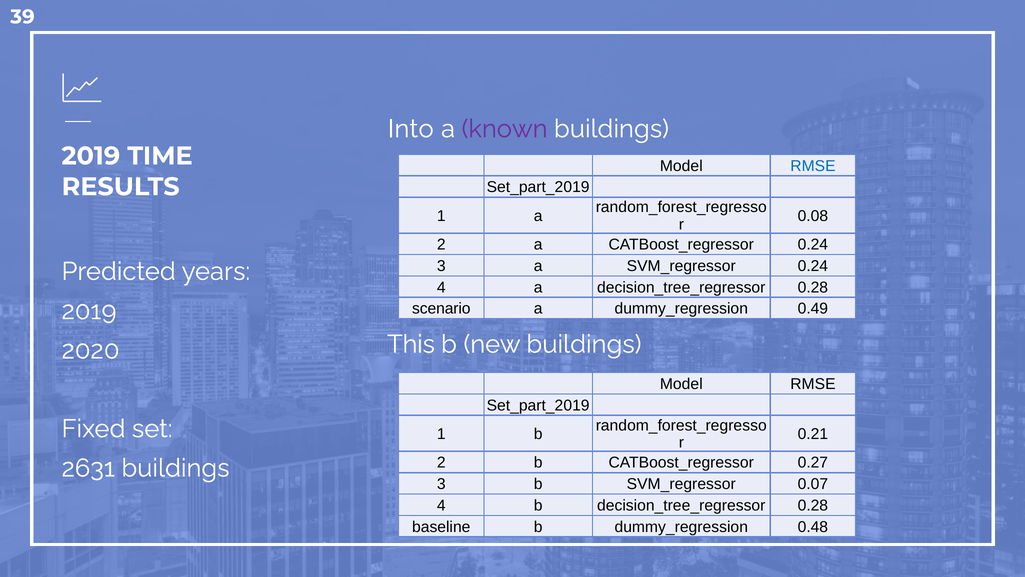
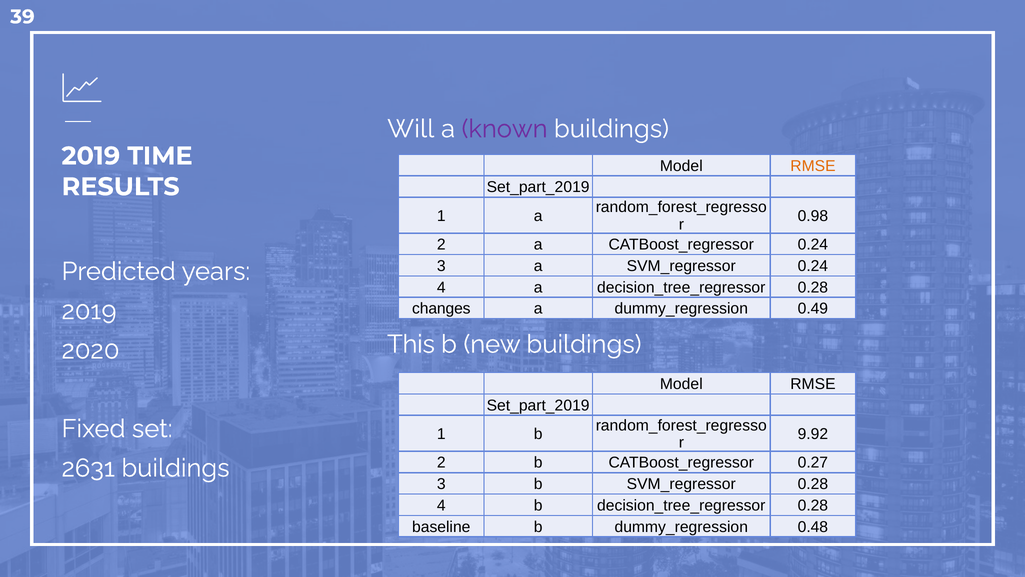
Into: Into -> Will
RMSE at (813, 166) colour: blue -> orange
0.08: 0.08 -> 0.98
scenario: scenario -> changes
0.21: 0.21 -> 9.92
0.07 at (813, 484): 0.07 -> 0.28
